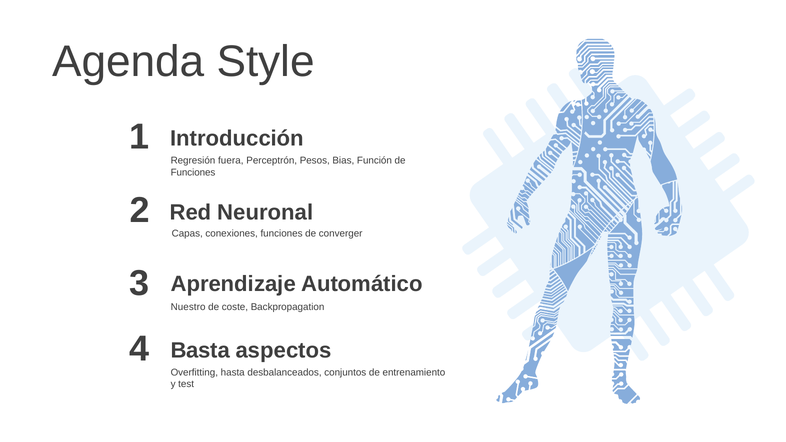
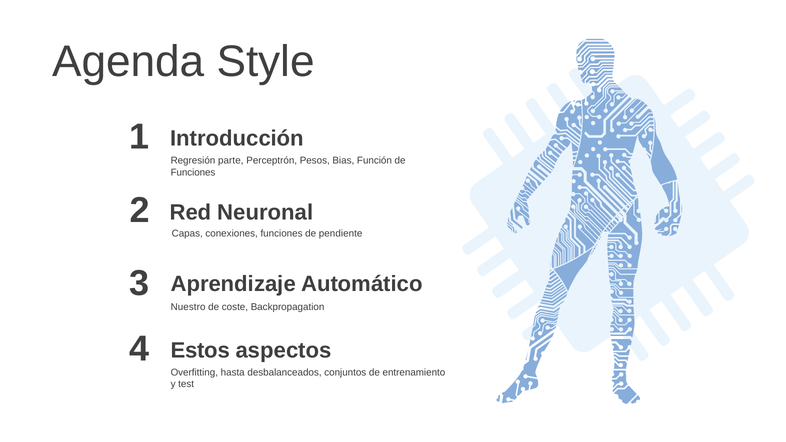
fuera: fuera -> parte
converger: converger -> pendiente
Basta: Basta -> Estos
